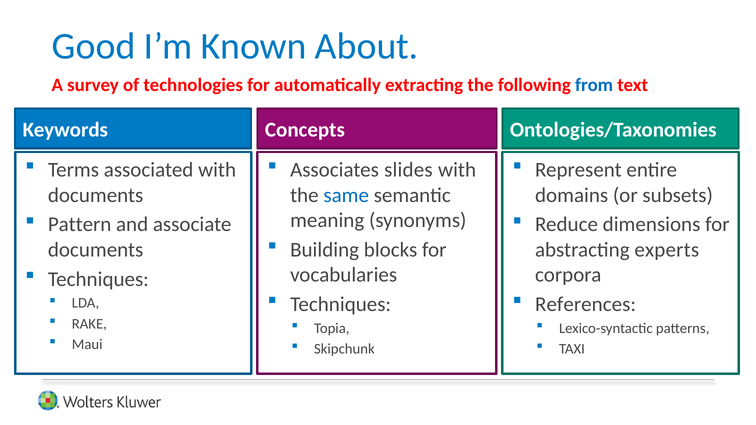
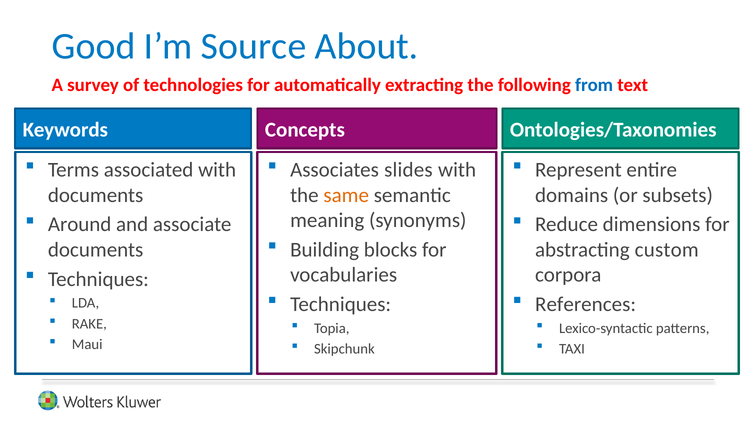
Known: Known -> Source
same colour: blue -> orange
Pattern: Pattern -> Around
experts: experts -> custom
